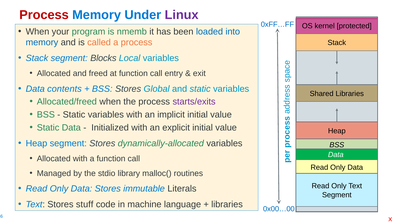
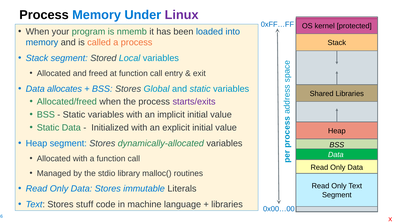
Process at (44, 15) colour: red -> black
Blocks: Blocks -> Stored
contents: contents -> allocates
